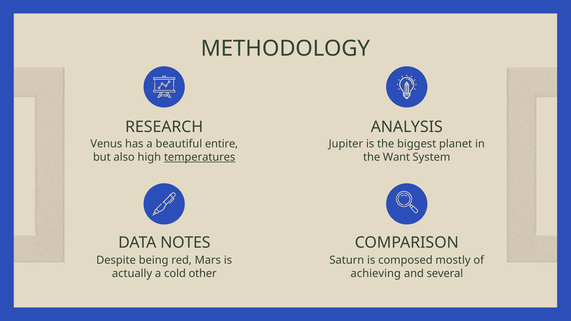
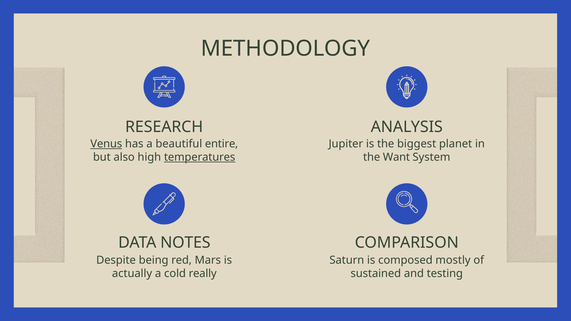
Venus underline: none -> present
other: other -> really
achieving: achieving -> sustained
several: several -> testing
